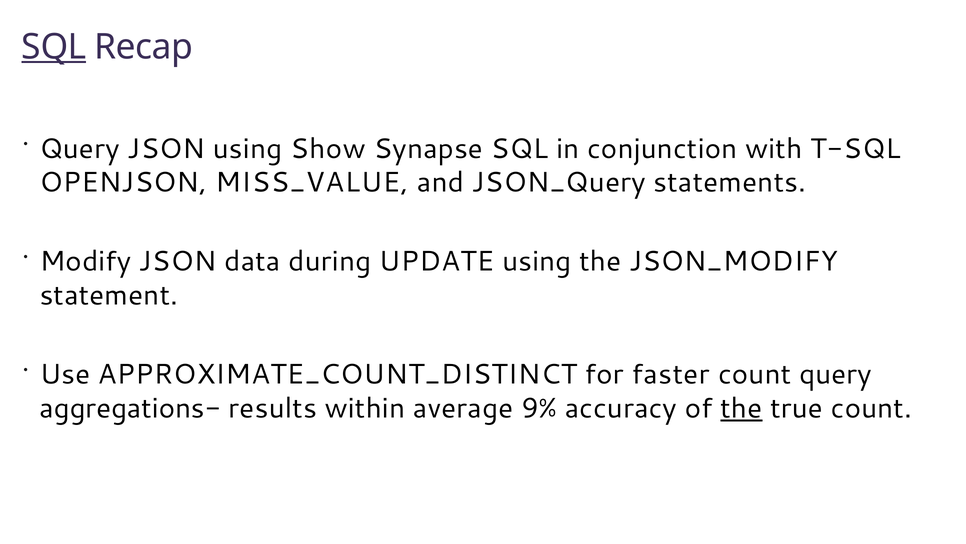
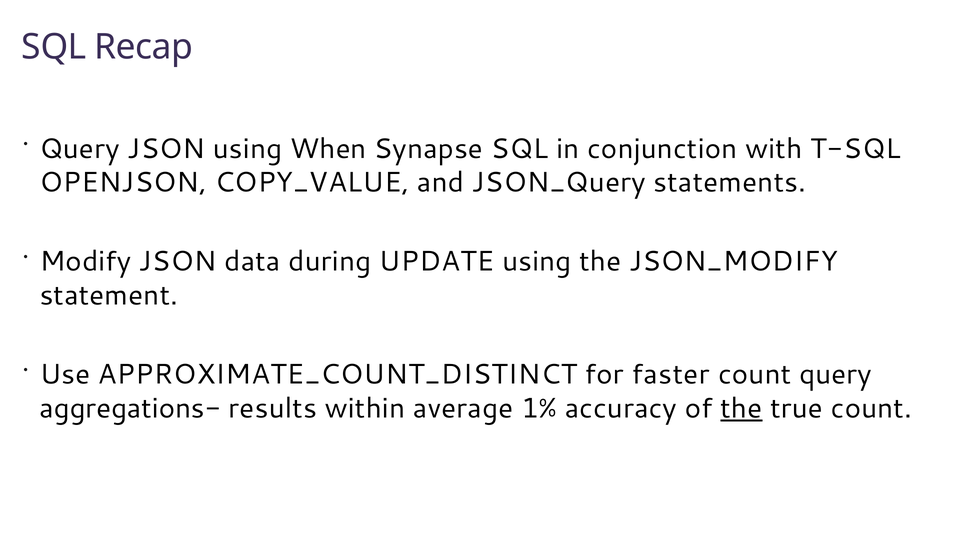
SQL at (54, 47) underline: present -> none
Show: Show -> When
MISS_VALUE: MISS_VALUE -> COPY_VALUE
9%: 9% -> 1%
